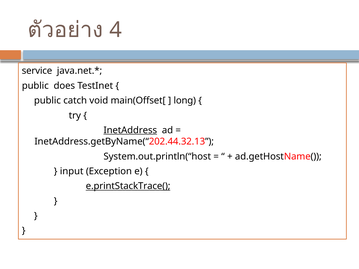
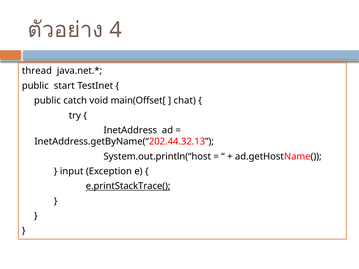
service: service -> thread
does: does -> start
long: long -> chat
InetAddress underline: present -> none
